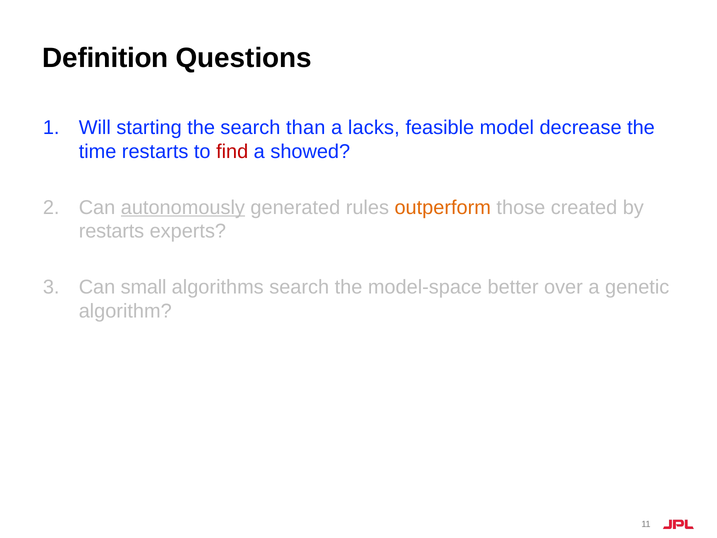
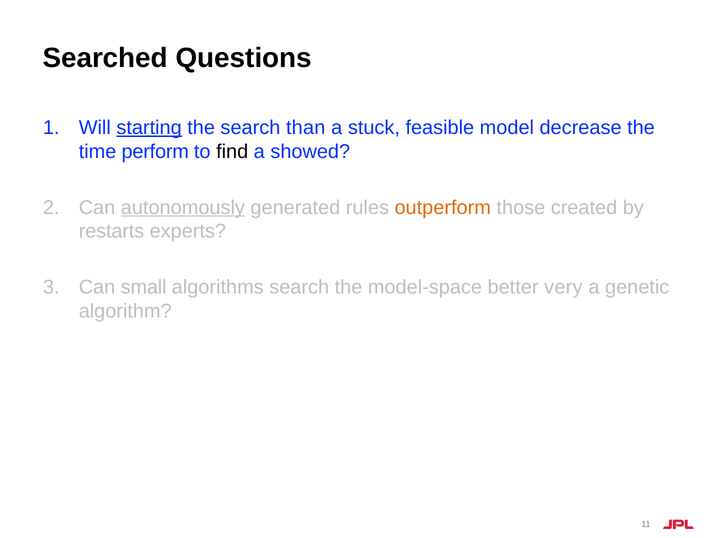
Definition: Definition -> Searched
starting underline: none -> present
lacks: lacks -> stuck
time restarts: restarts -> perform
find colour: red -> black
over: over -> very
